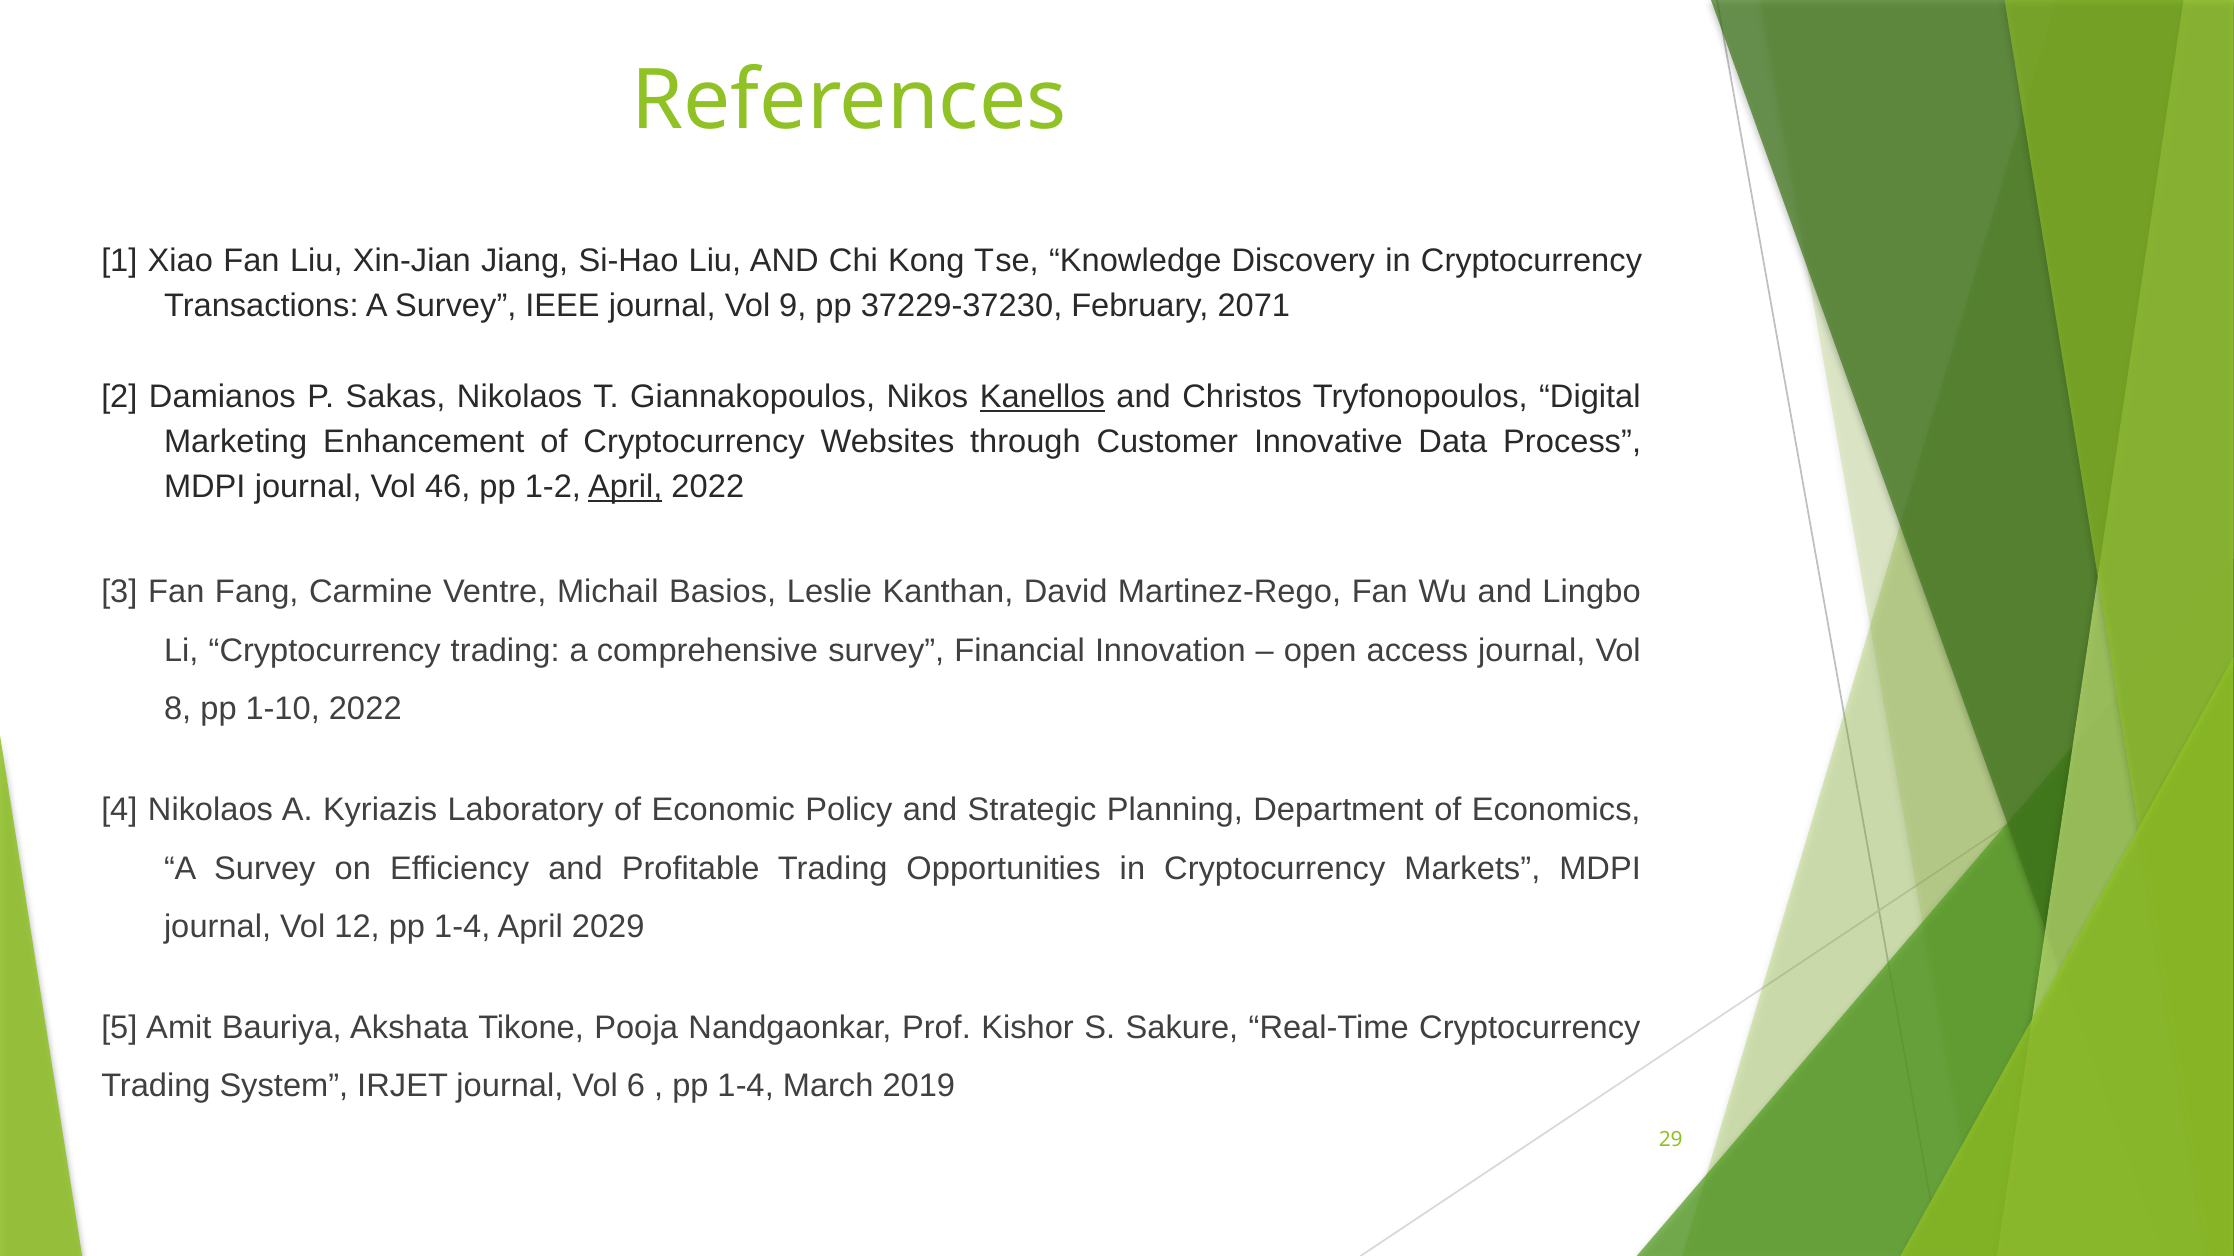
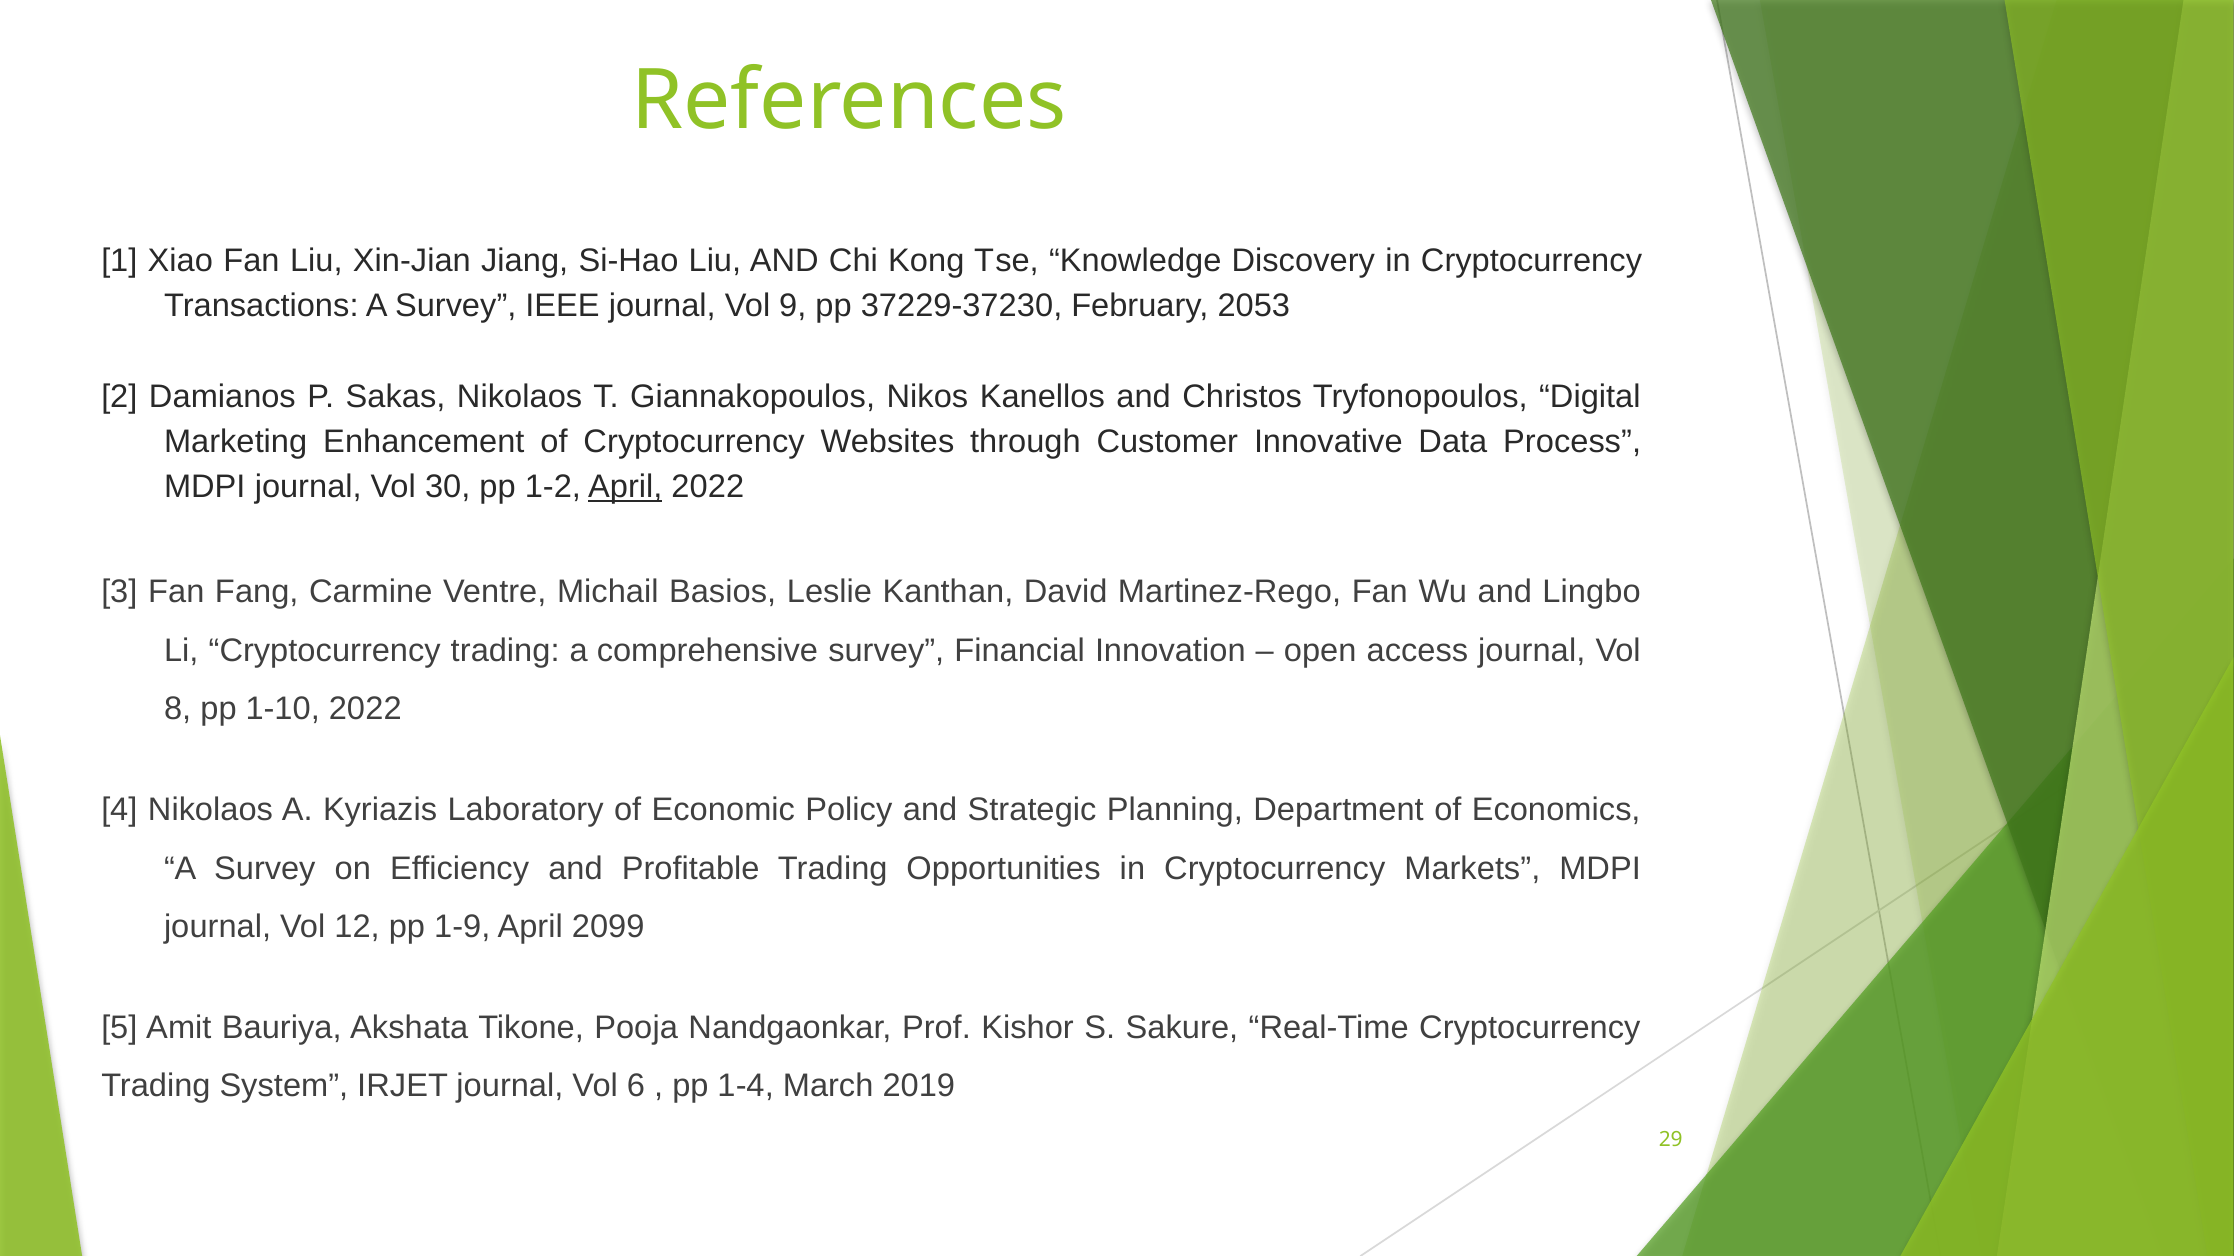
2071: 2071 -> 2053
Kanellos underline: present -> none
46: 46 -> 30
12 pp 1-4: 1-4 -> 1-9
2029: 2029 -> 2099
